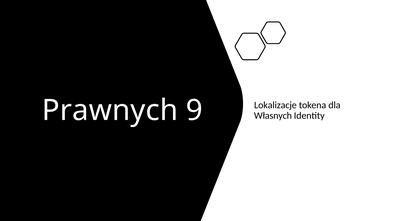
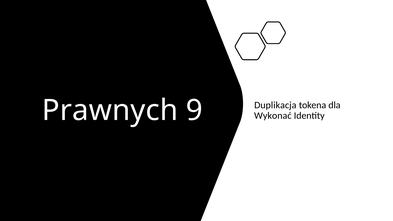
Lokalizacje: Lokalizacje -> Duplikacja
Własnych: Własnych -> Wykonać
